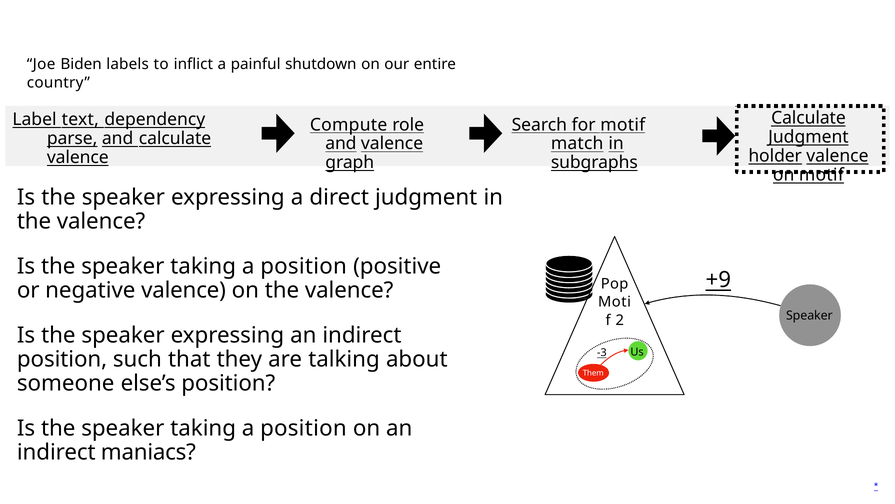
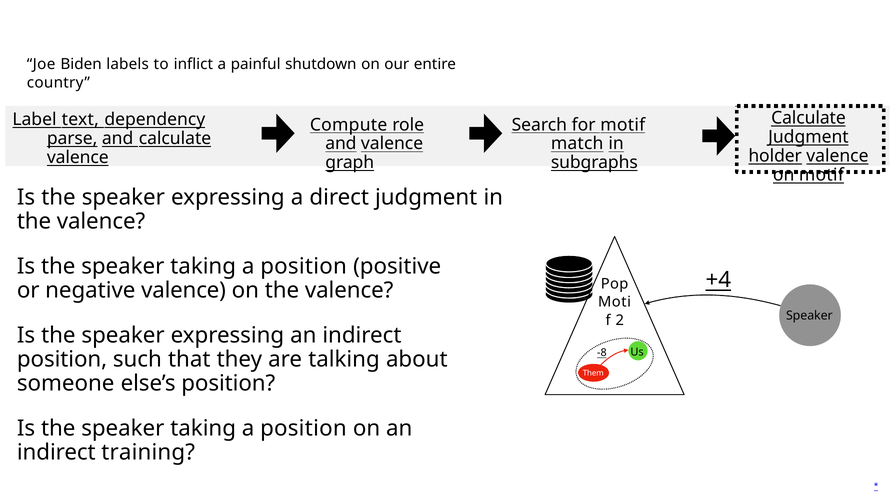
+9: +9 -> +4
-3: -3 -> -8
maniacs: maniacs -> training
